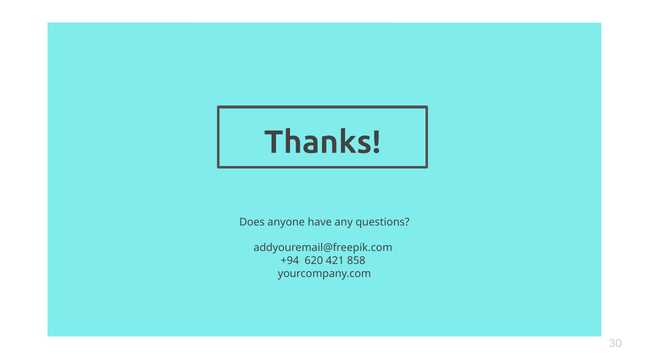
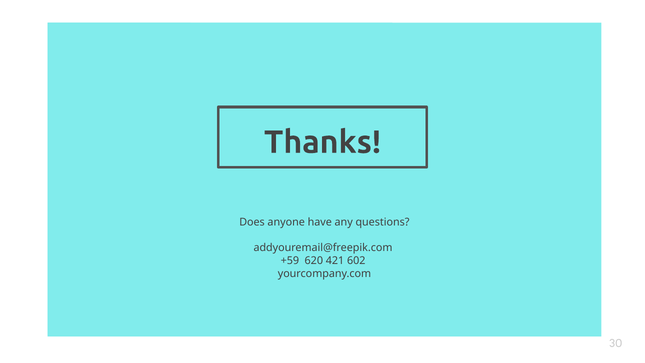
+94: +94 -> +59
858: 858 -> 602
